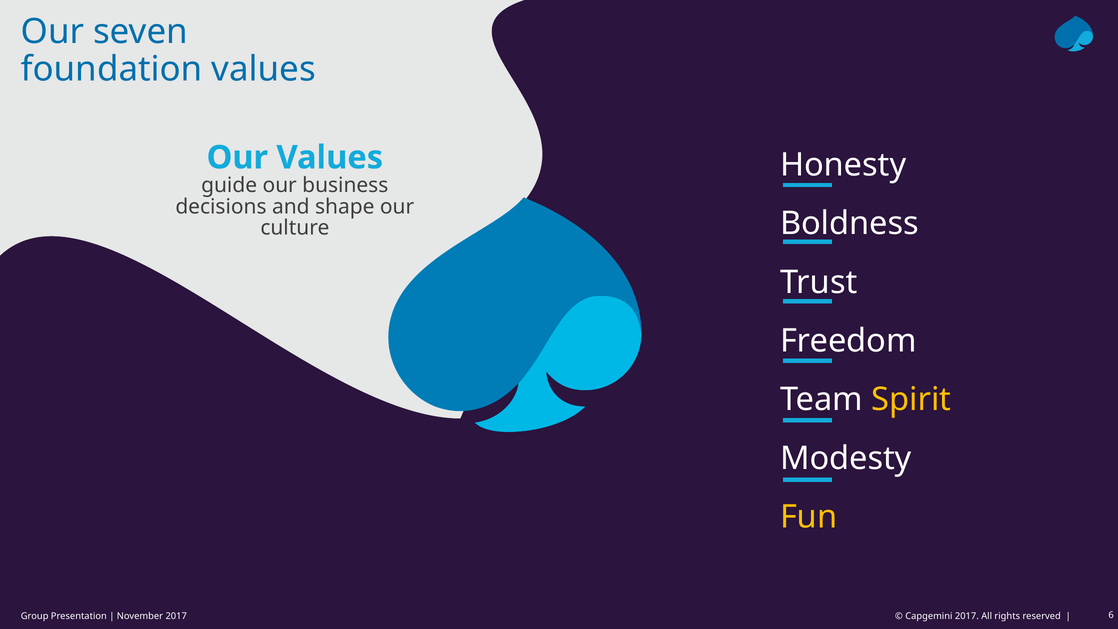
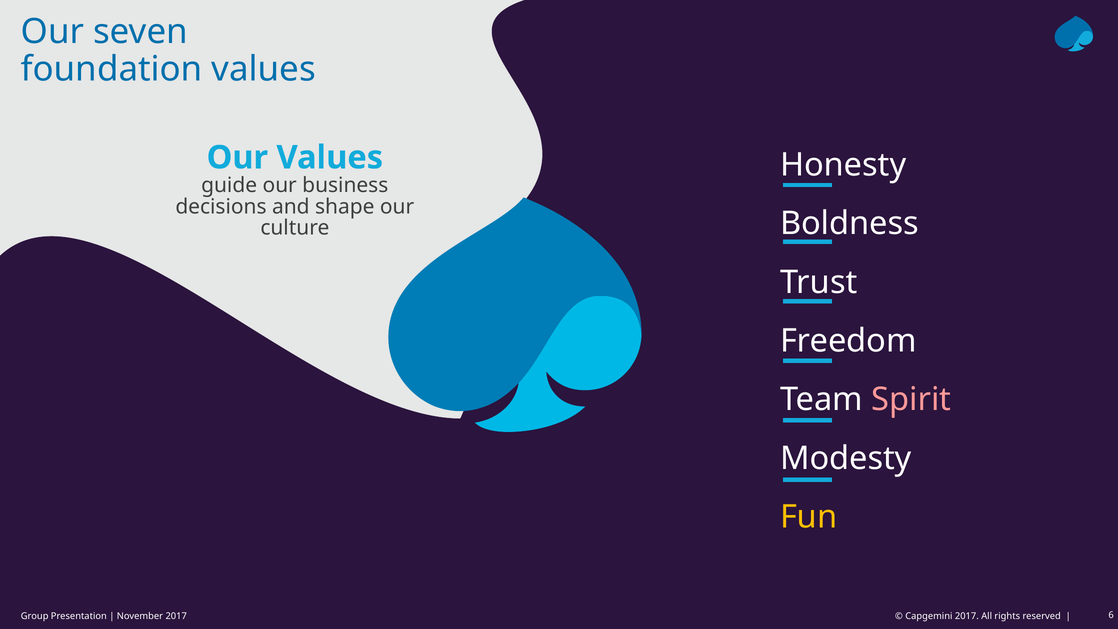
Spirit colour: yellow -> pink
